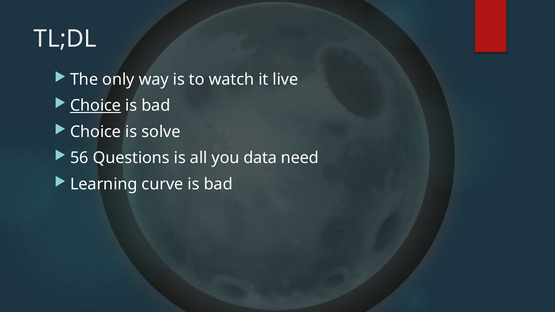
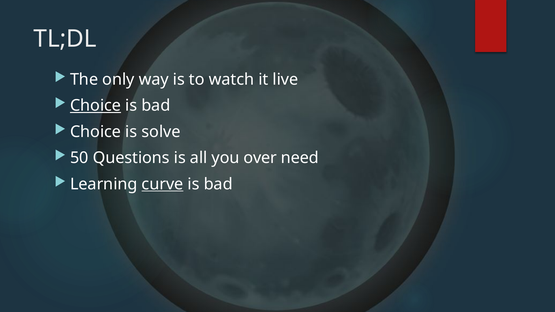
56: 56 -> 50
data: data -> over
curve underline: none -> present
